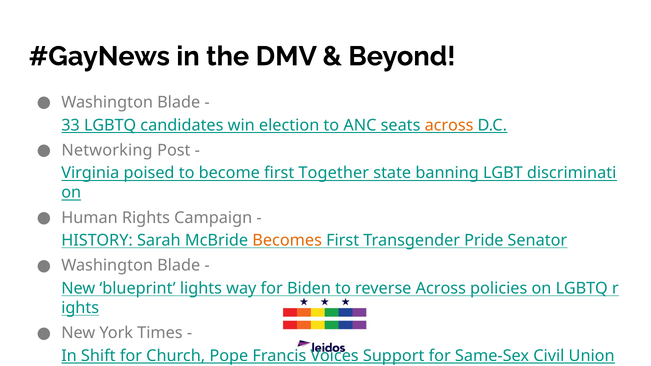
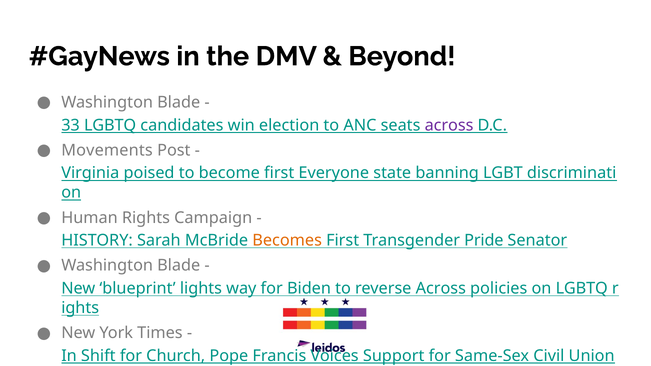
across at (449, 125) colour: orange -> purple
Networking: Networking -> Movements
Together: Together -> Everyone
